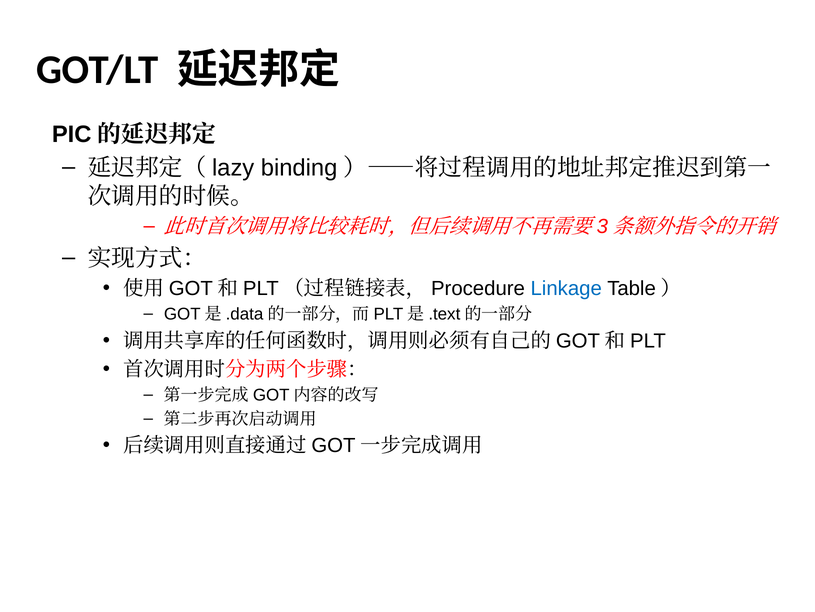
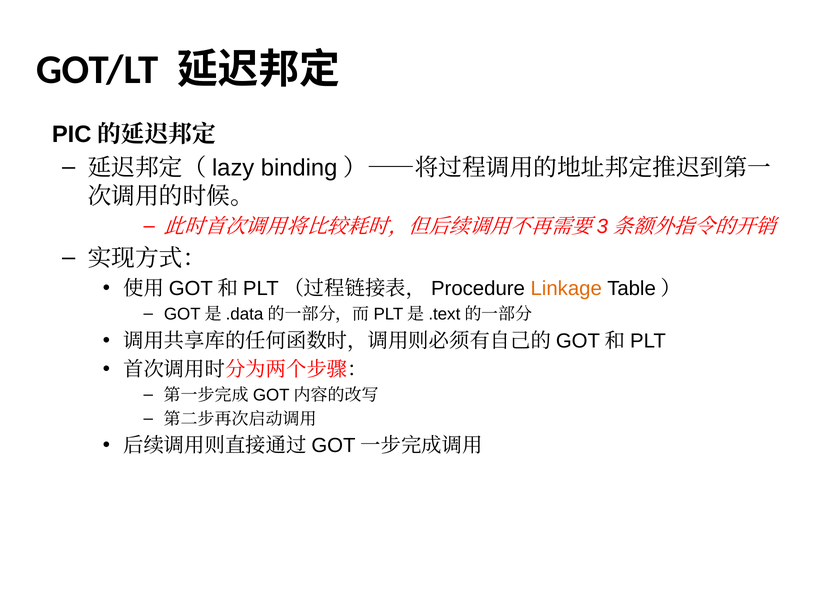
Linkage colour: blue -> orange
